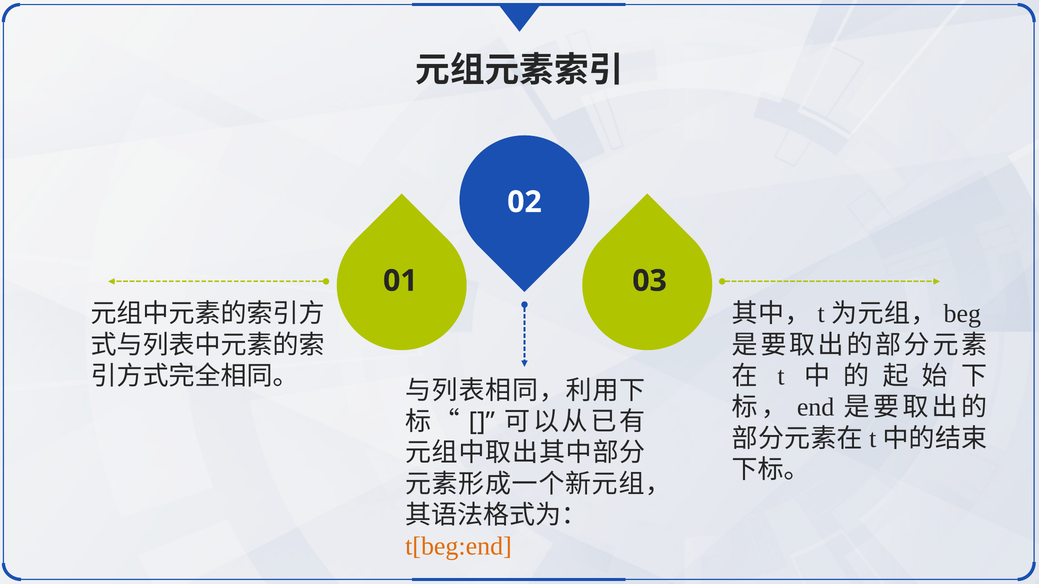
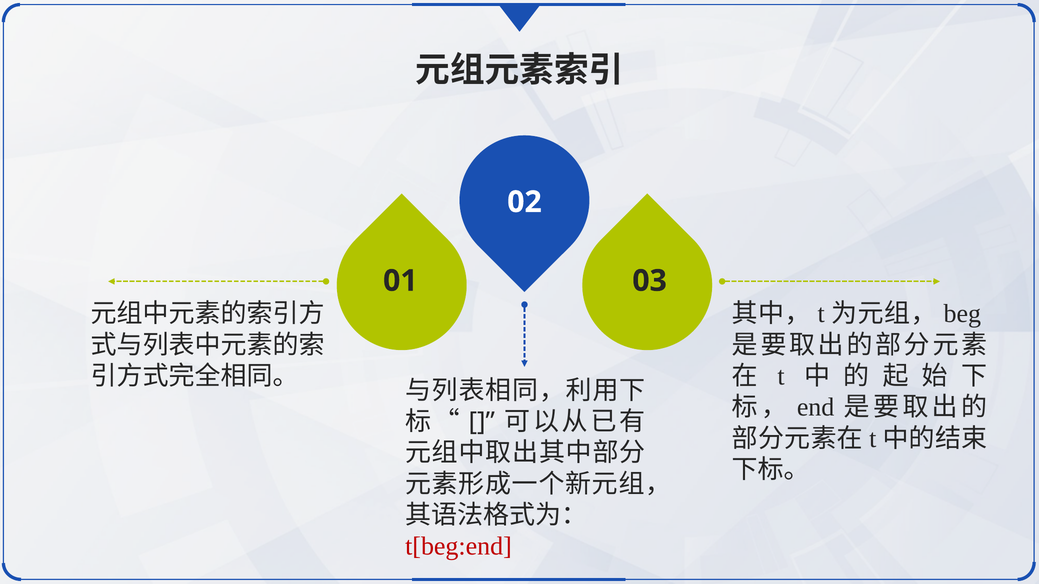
t[beg:end colour: orange -> red
